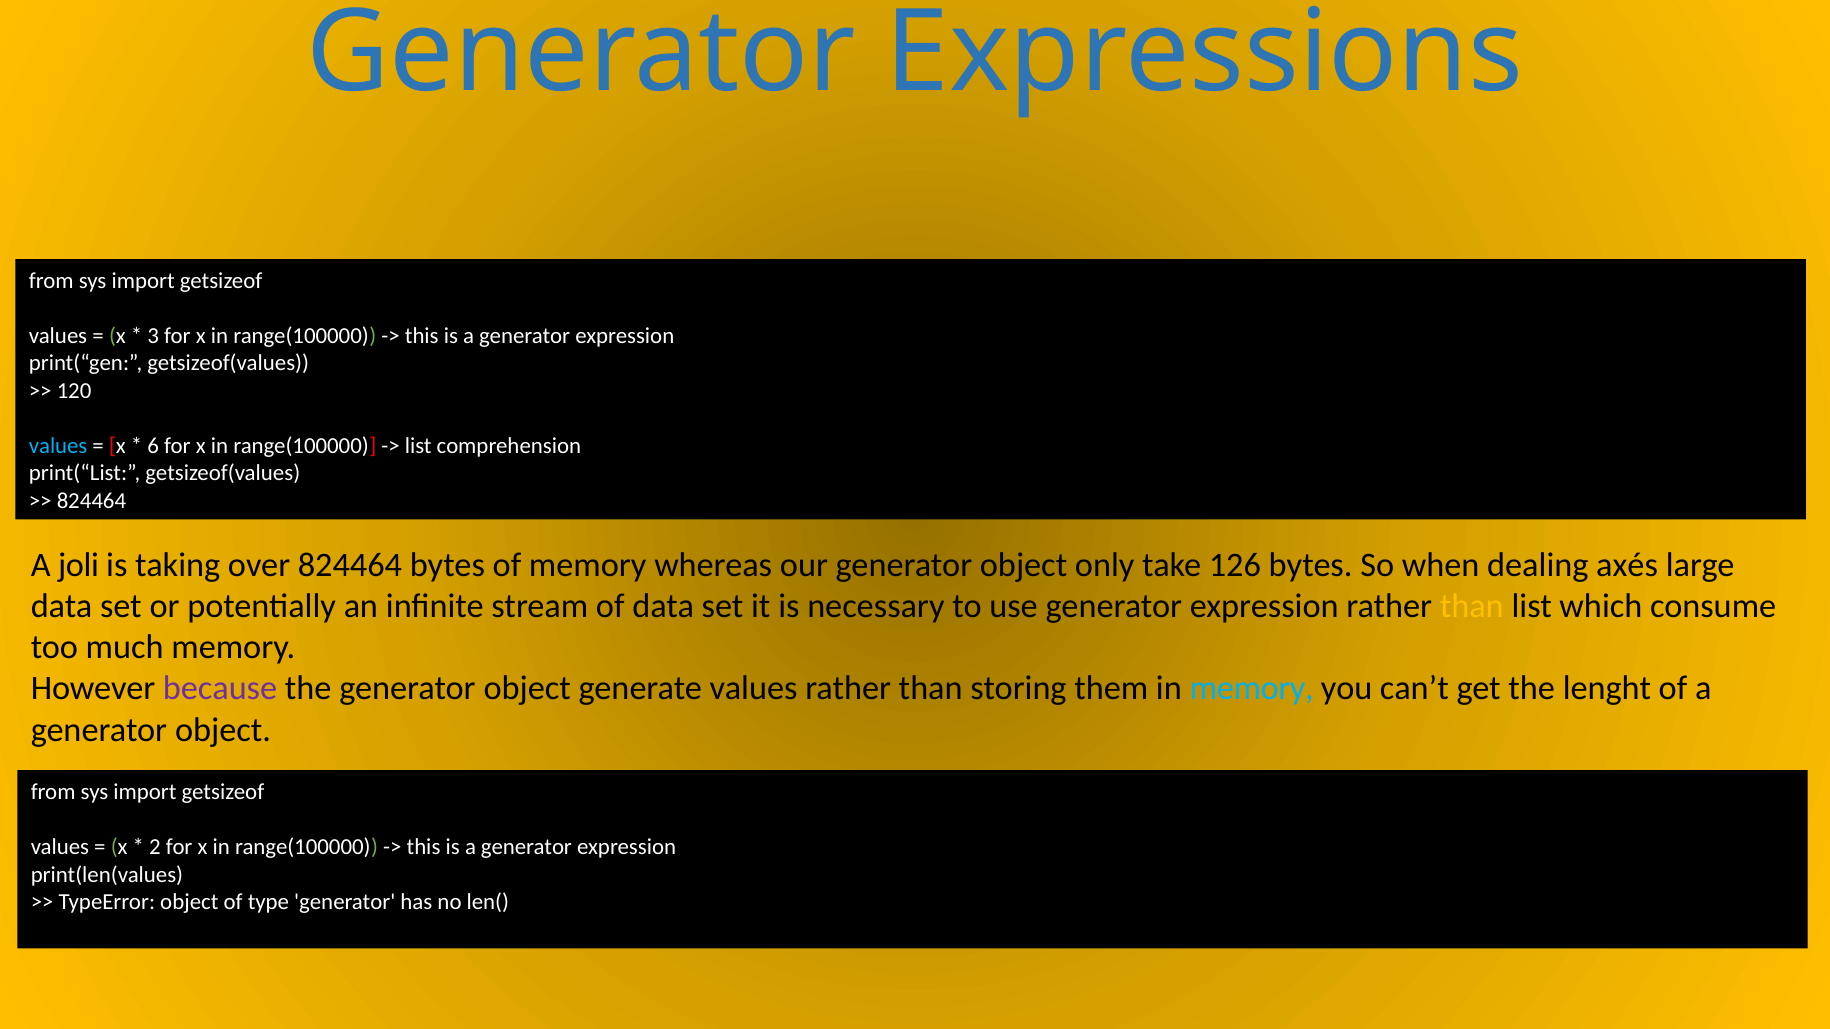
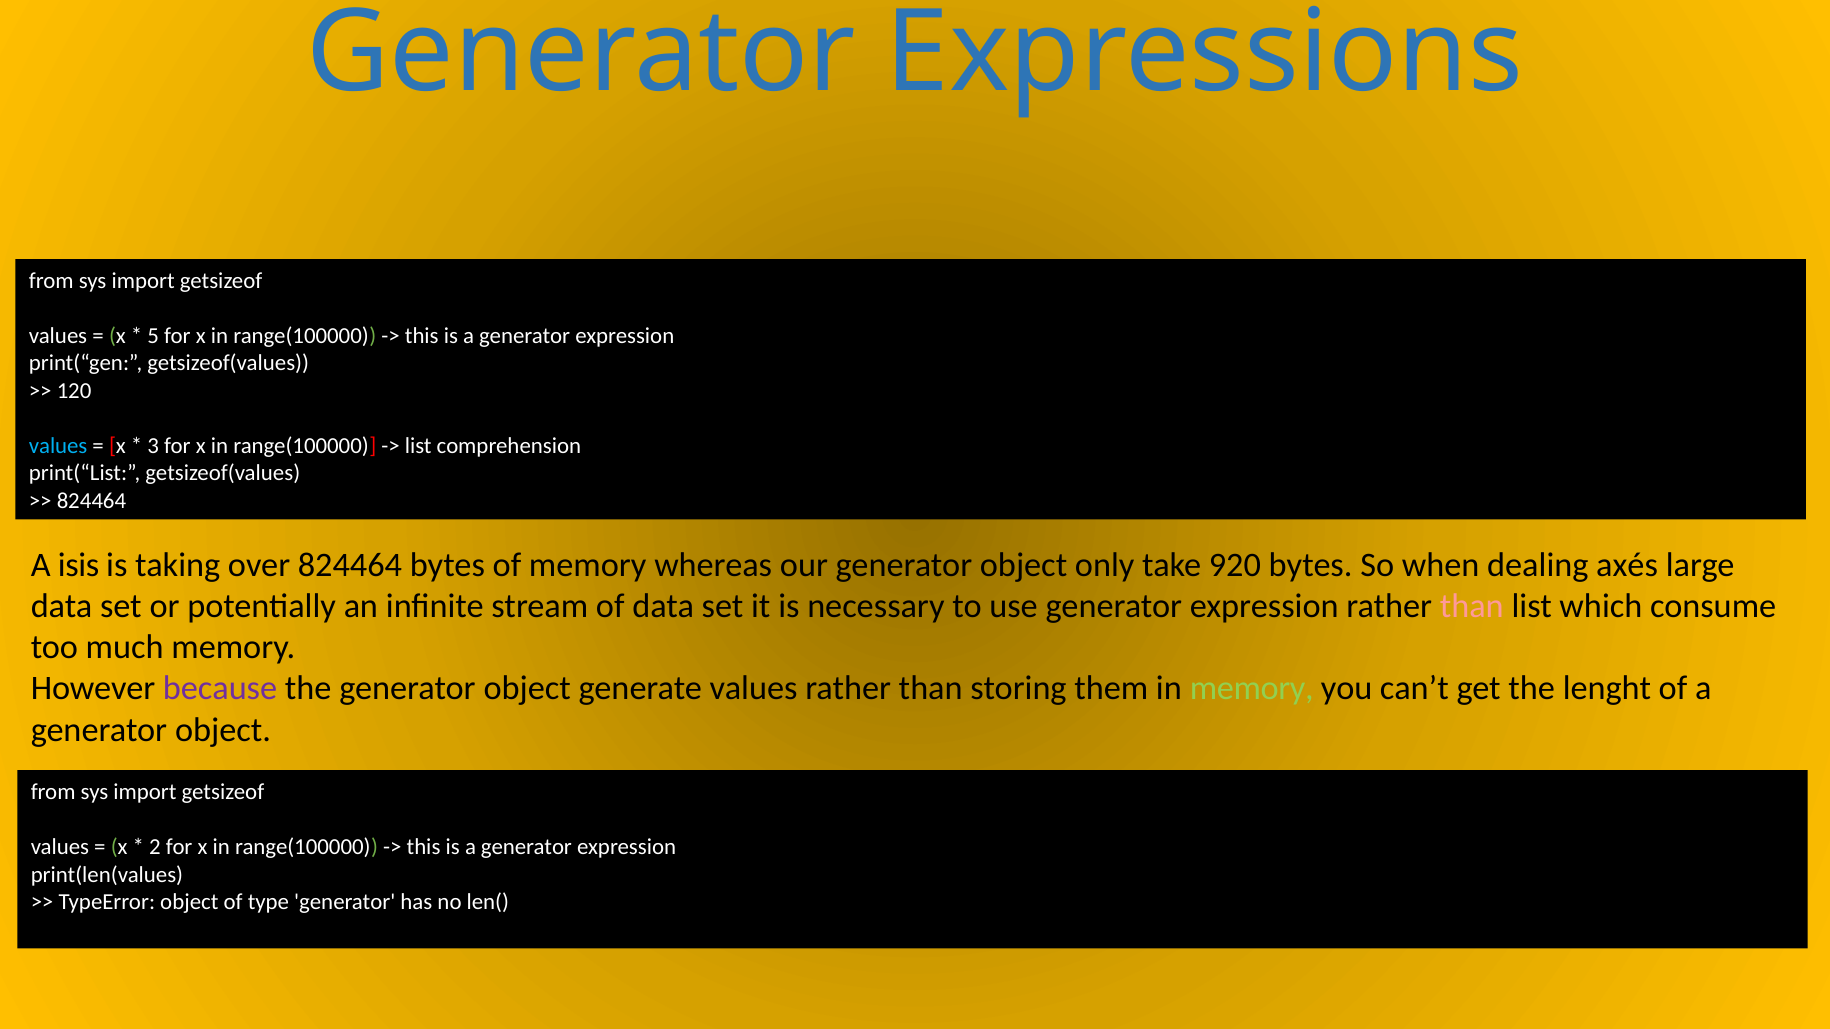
3: 3 -> 5
6: 6 -> 3
joli: joli -> isis
126: 126 -> 920
than at (1472, 607) colour: yellow -> pink
memory at (1252, 689) colour: light blue -> light green
